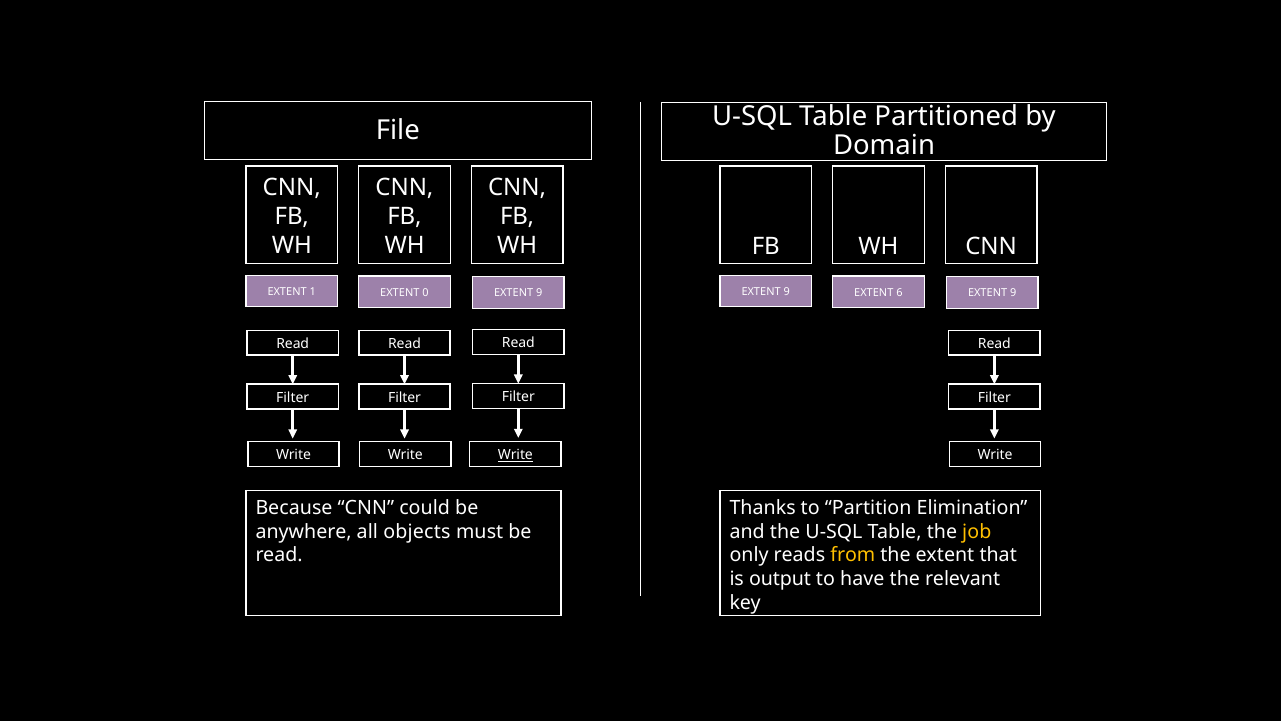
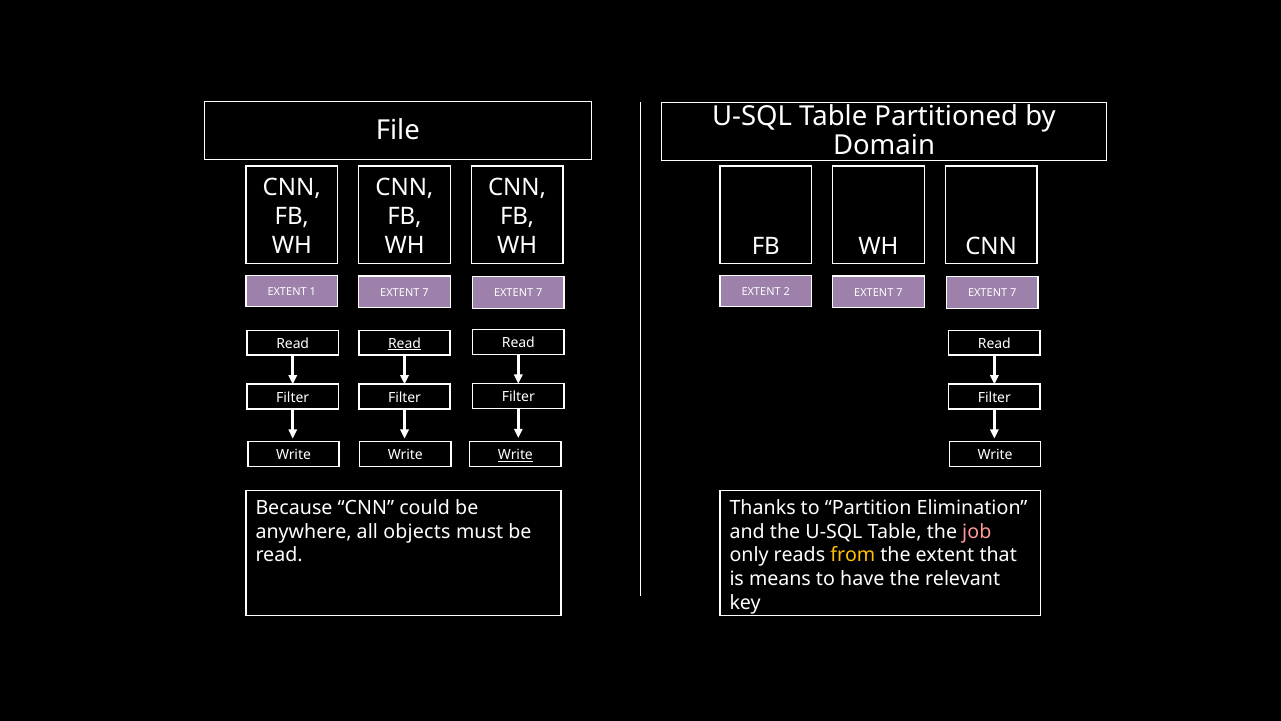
1 EXTENT 0: 0 -> 7
9 at (539, 293): 9 -> 7
9 at (787, 292): 9 -> 2
6 at (899, 293): 6 -> 7
9 at (1013, 293): 9 -> 7
Read at (405, 343) underline: none -> present
job colour: yellow -> pink
output: output -> means
